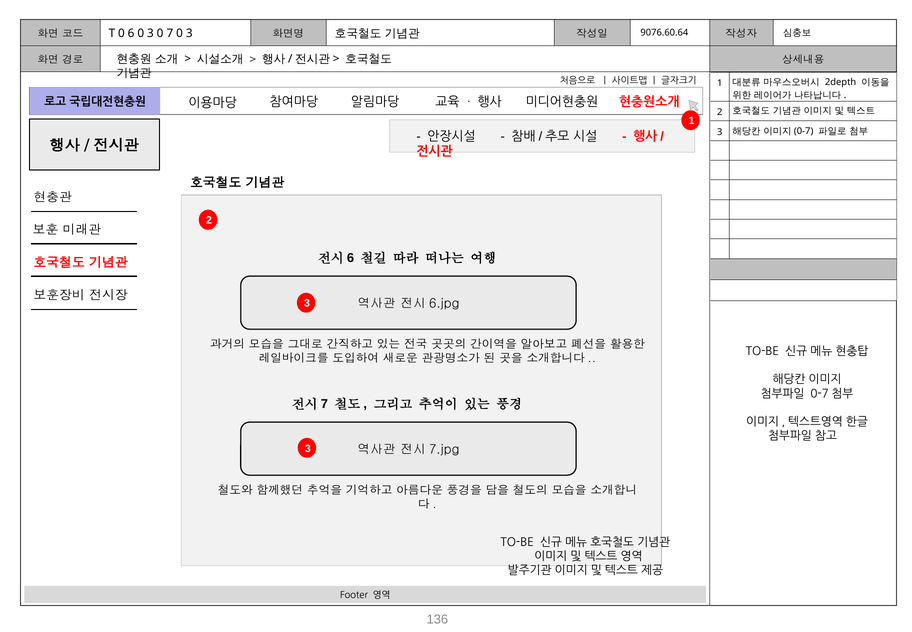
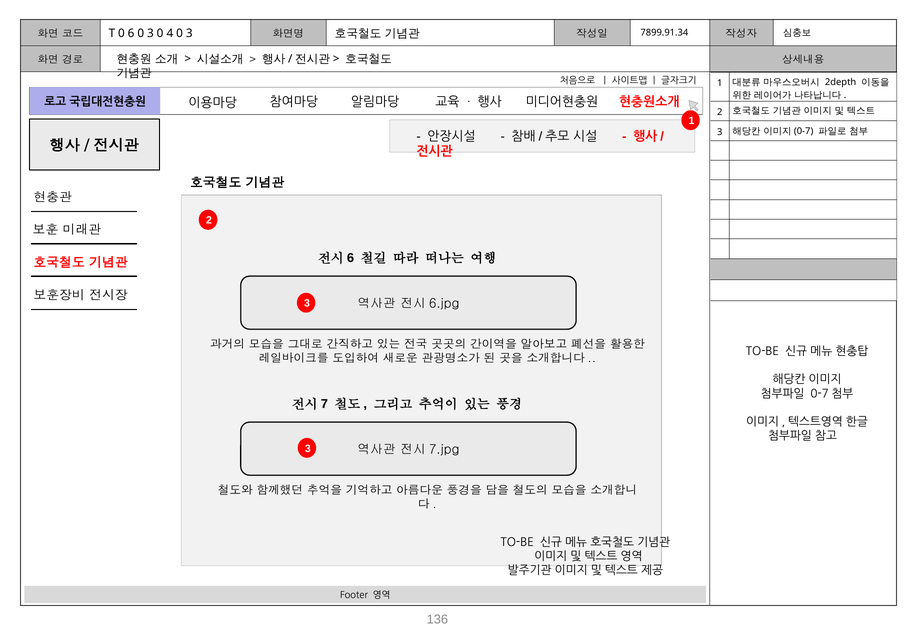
9076.60.64: 9076.60.64 -> 7899.91.34
7: 7 -> 4
